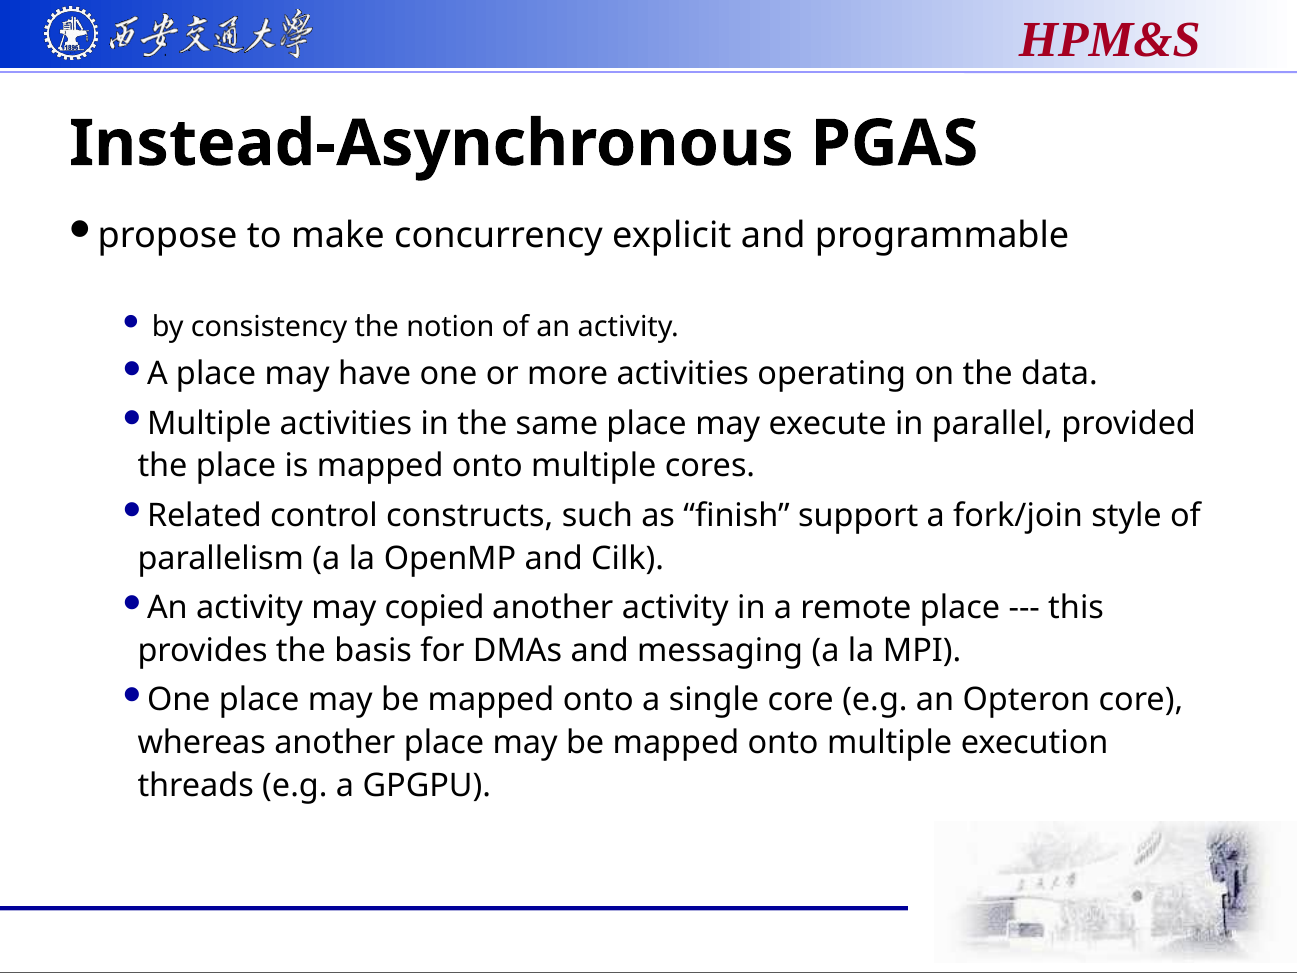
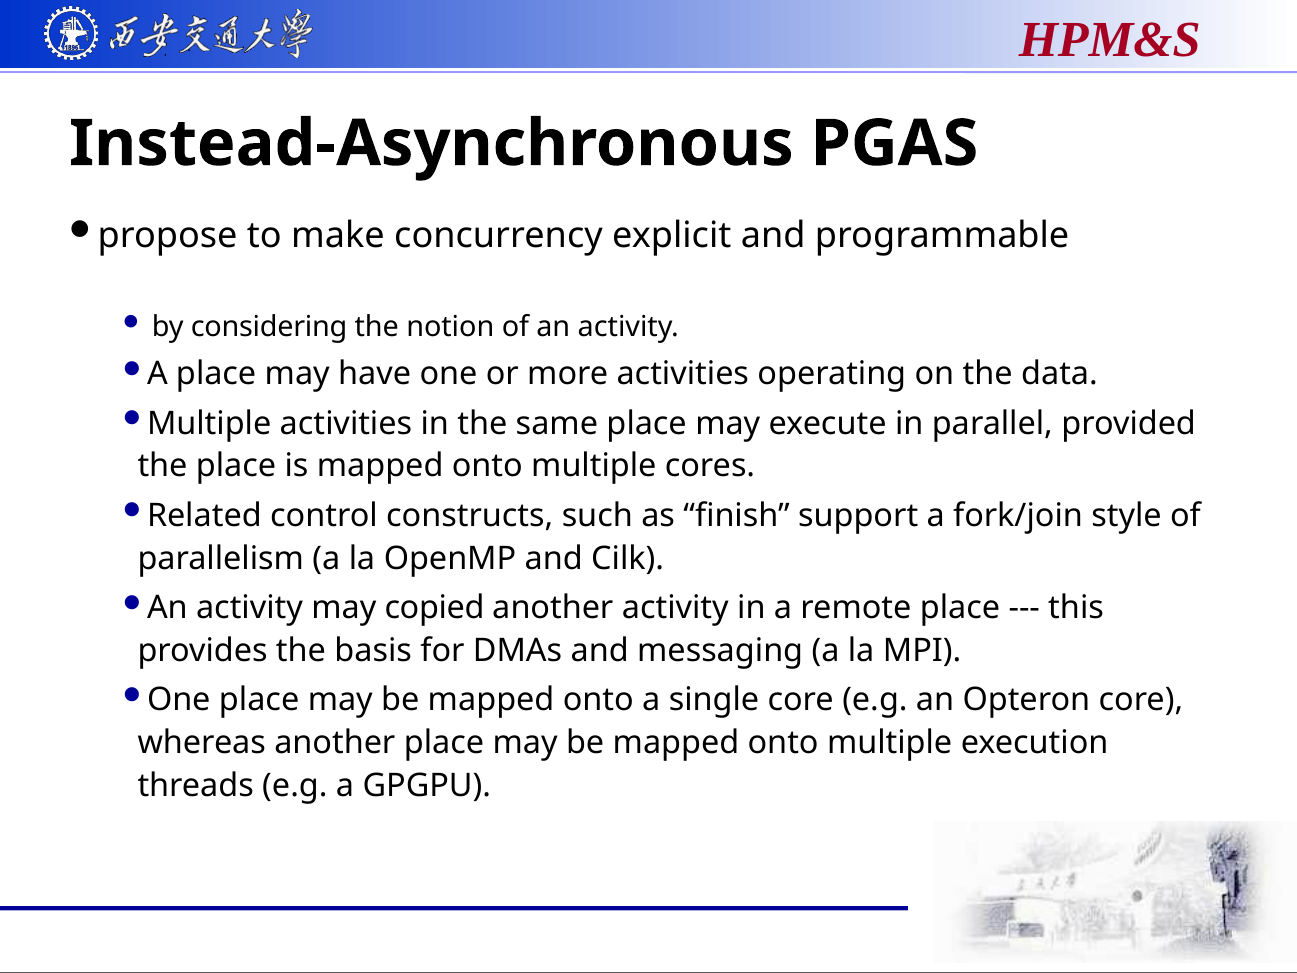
consistency: consistency -> considering
